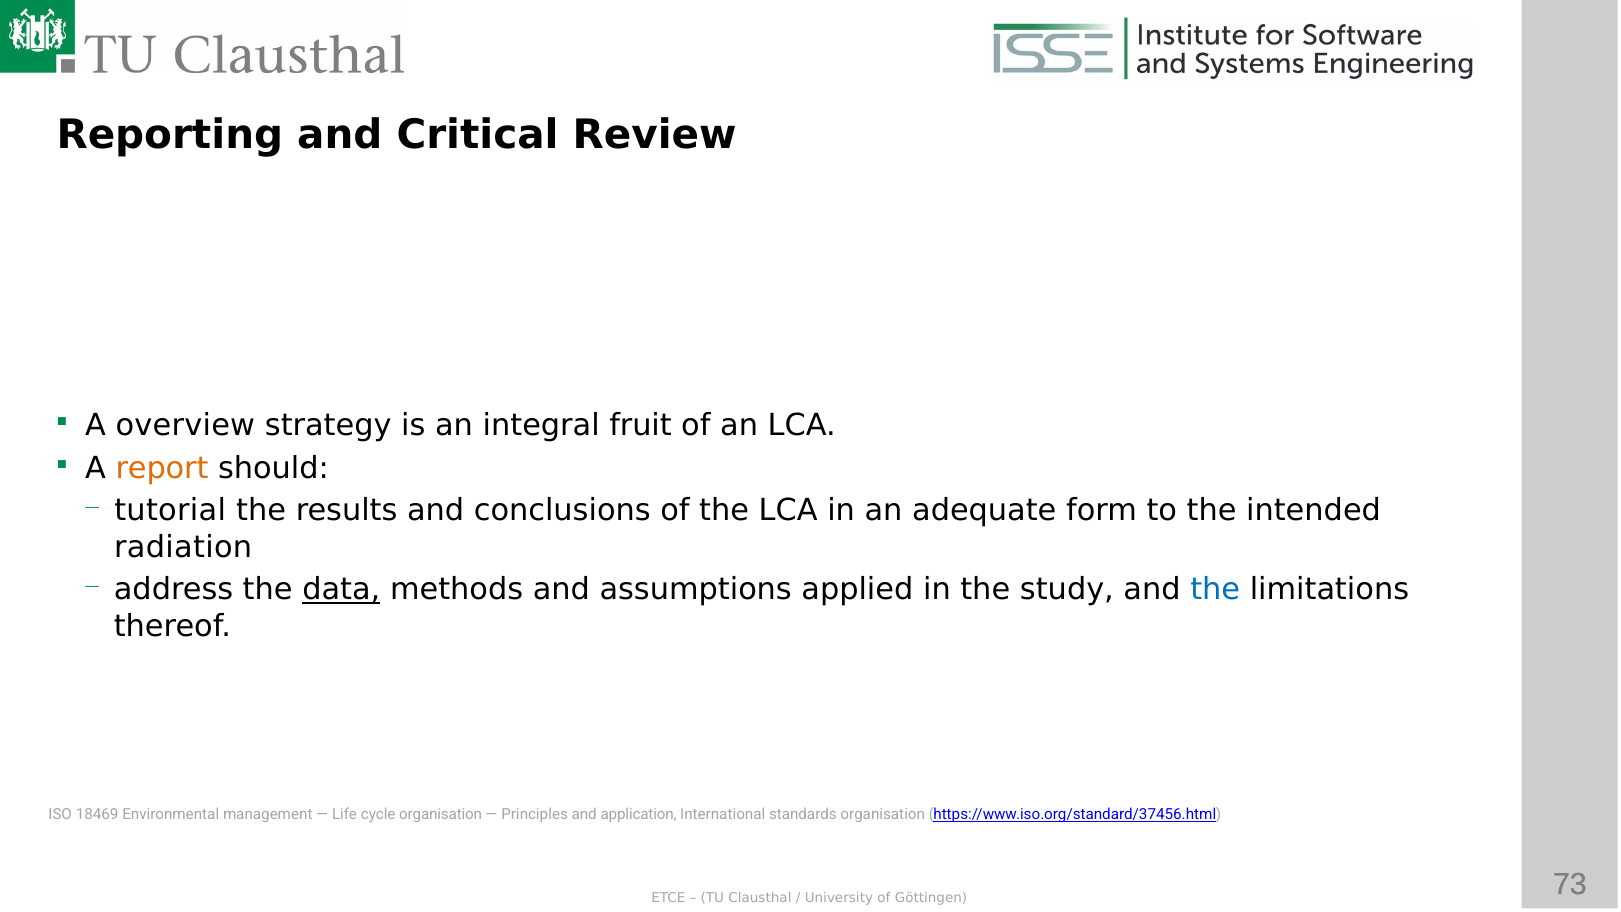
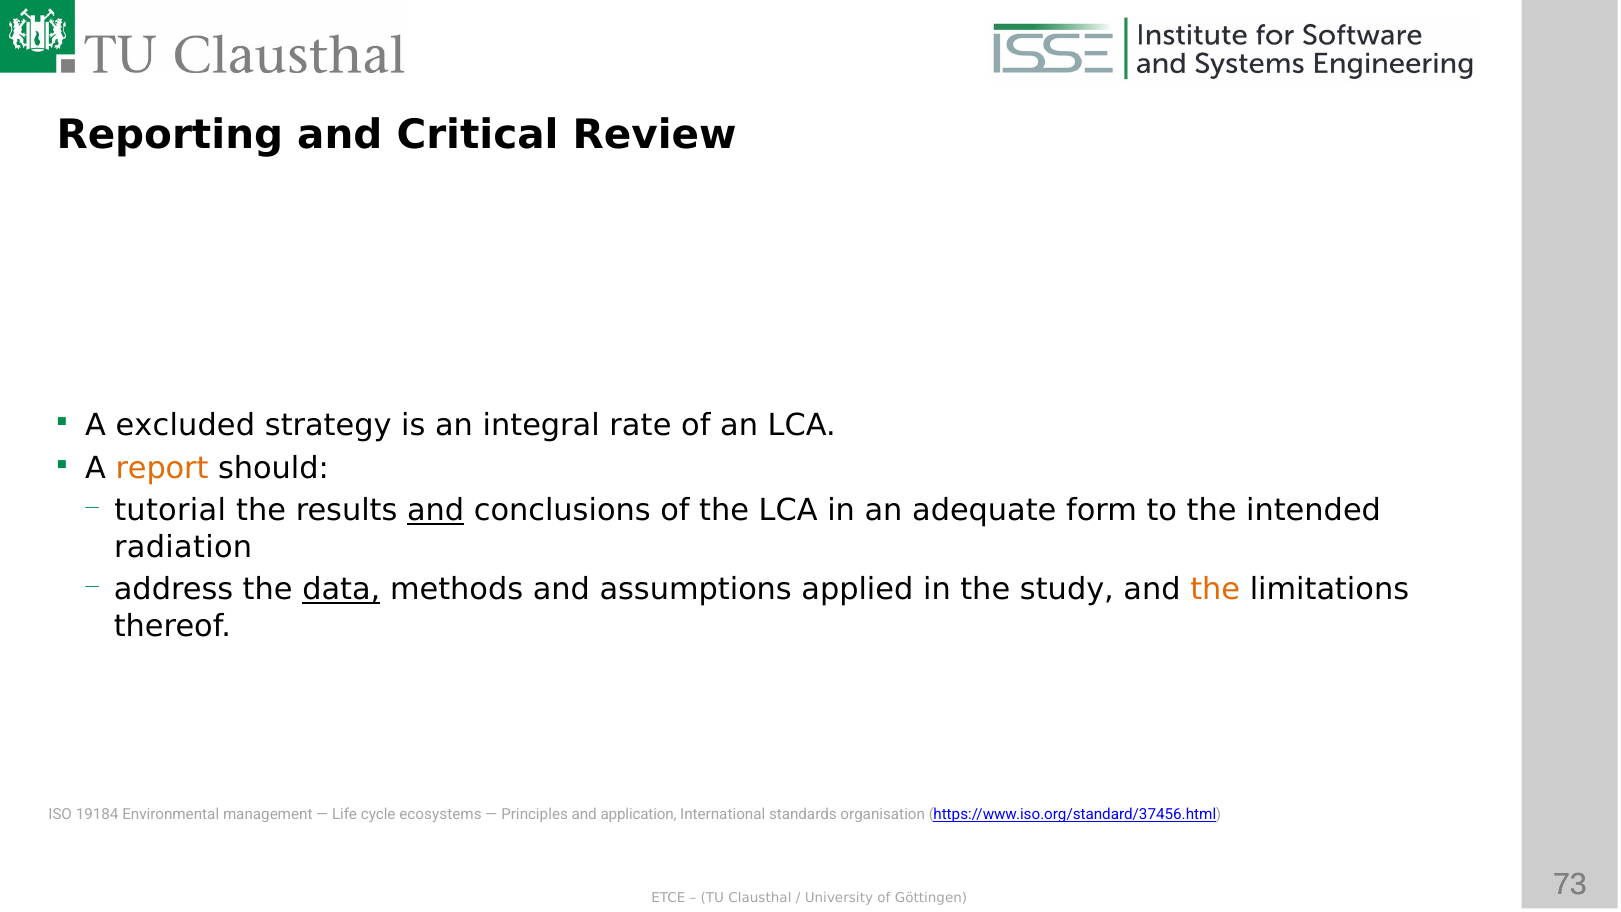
overview: overview -> excluded
fruit: fruit -> rate
and at (436, 510) underline: none -> present
the at (1215, 589) colour: blue -> orange
18469: 18469 -> 19184
cycle organisation: organisation -> ecosystems
